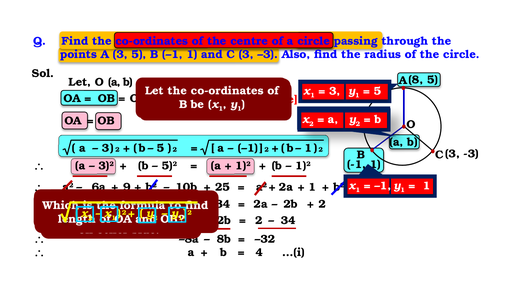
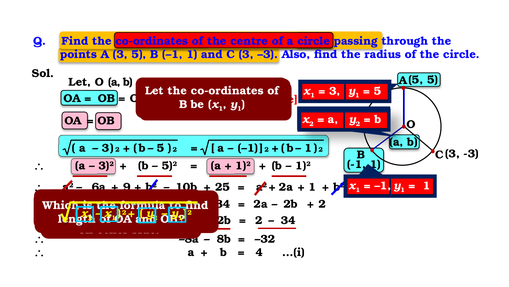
8 at (416, 80): 8 -> 5
